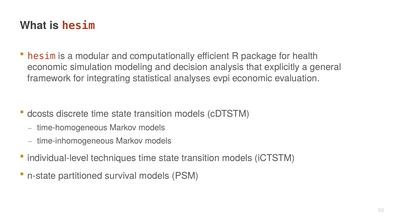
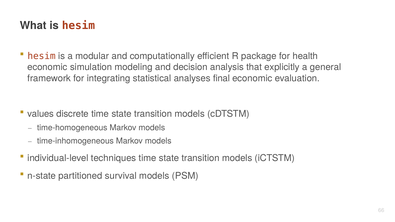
evpi: evpi -> final
dcosts: dcosts -> values
